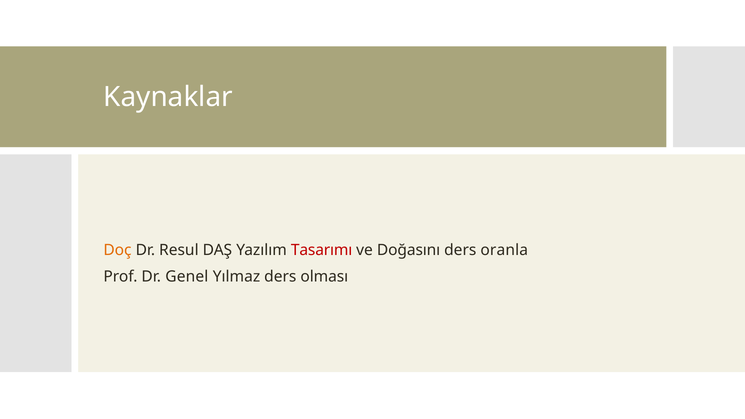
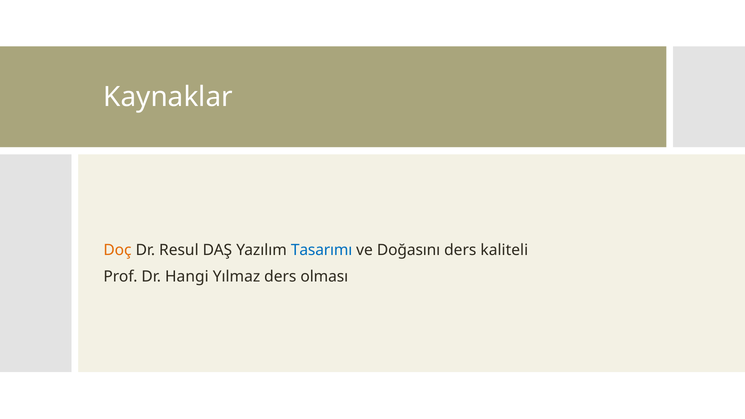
Tasarımı colour: red -> blue
oranla: oranla -> kaliteli
Genel: Genel -> Hangi
